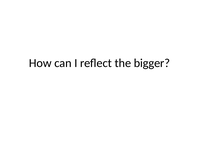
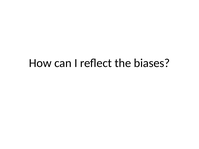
bigger: bigger -> biases
